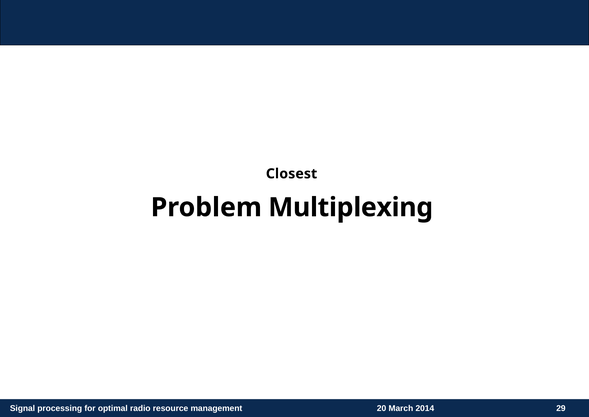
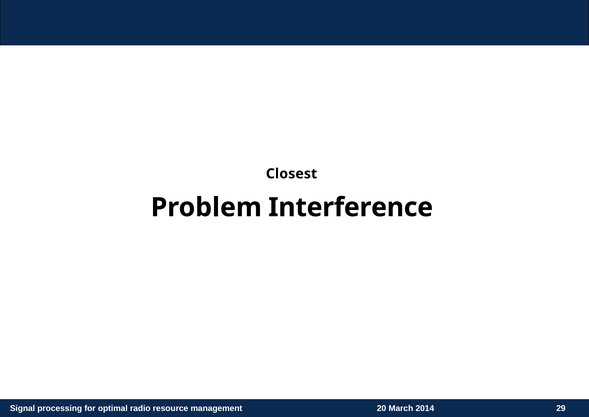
Multiplexing: Multiplexing -> Interference
